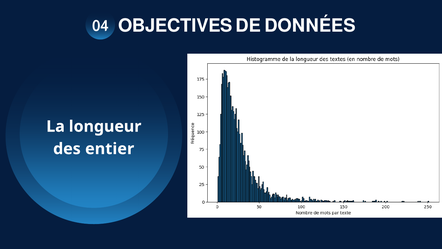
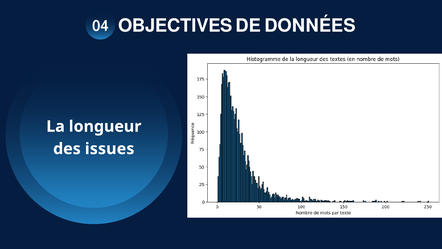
entier: entier -> issues
